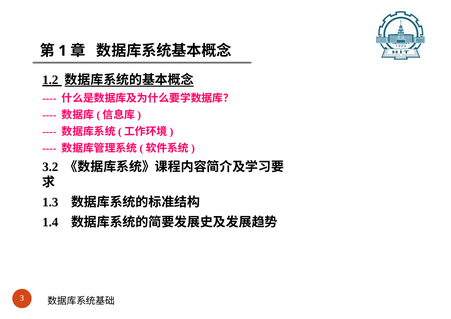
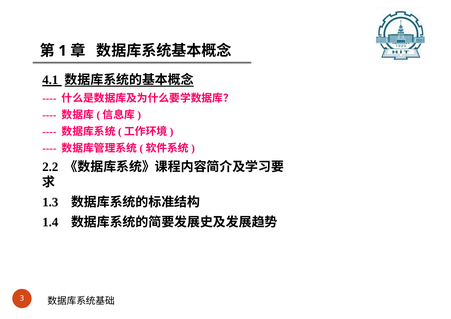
1.2: 1.2 -> 4.1
3.2: 3.2 -> 2.2
